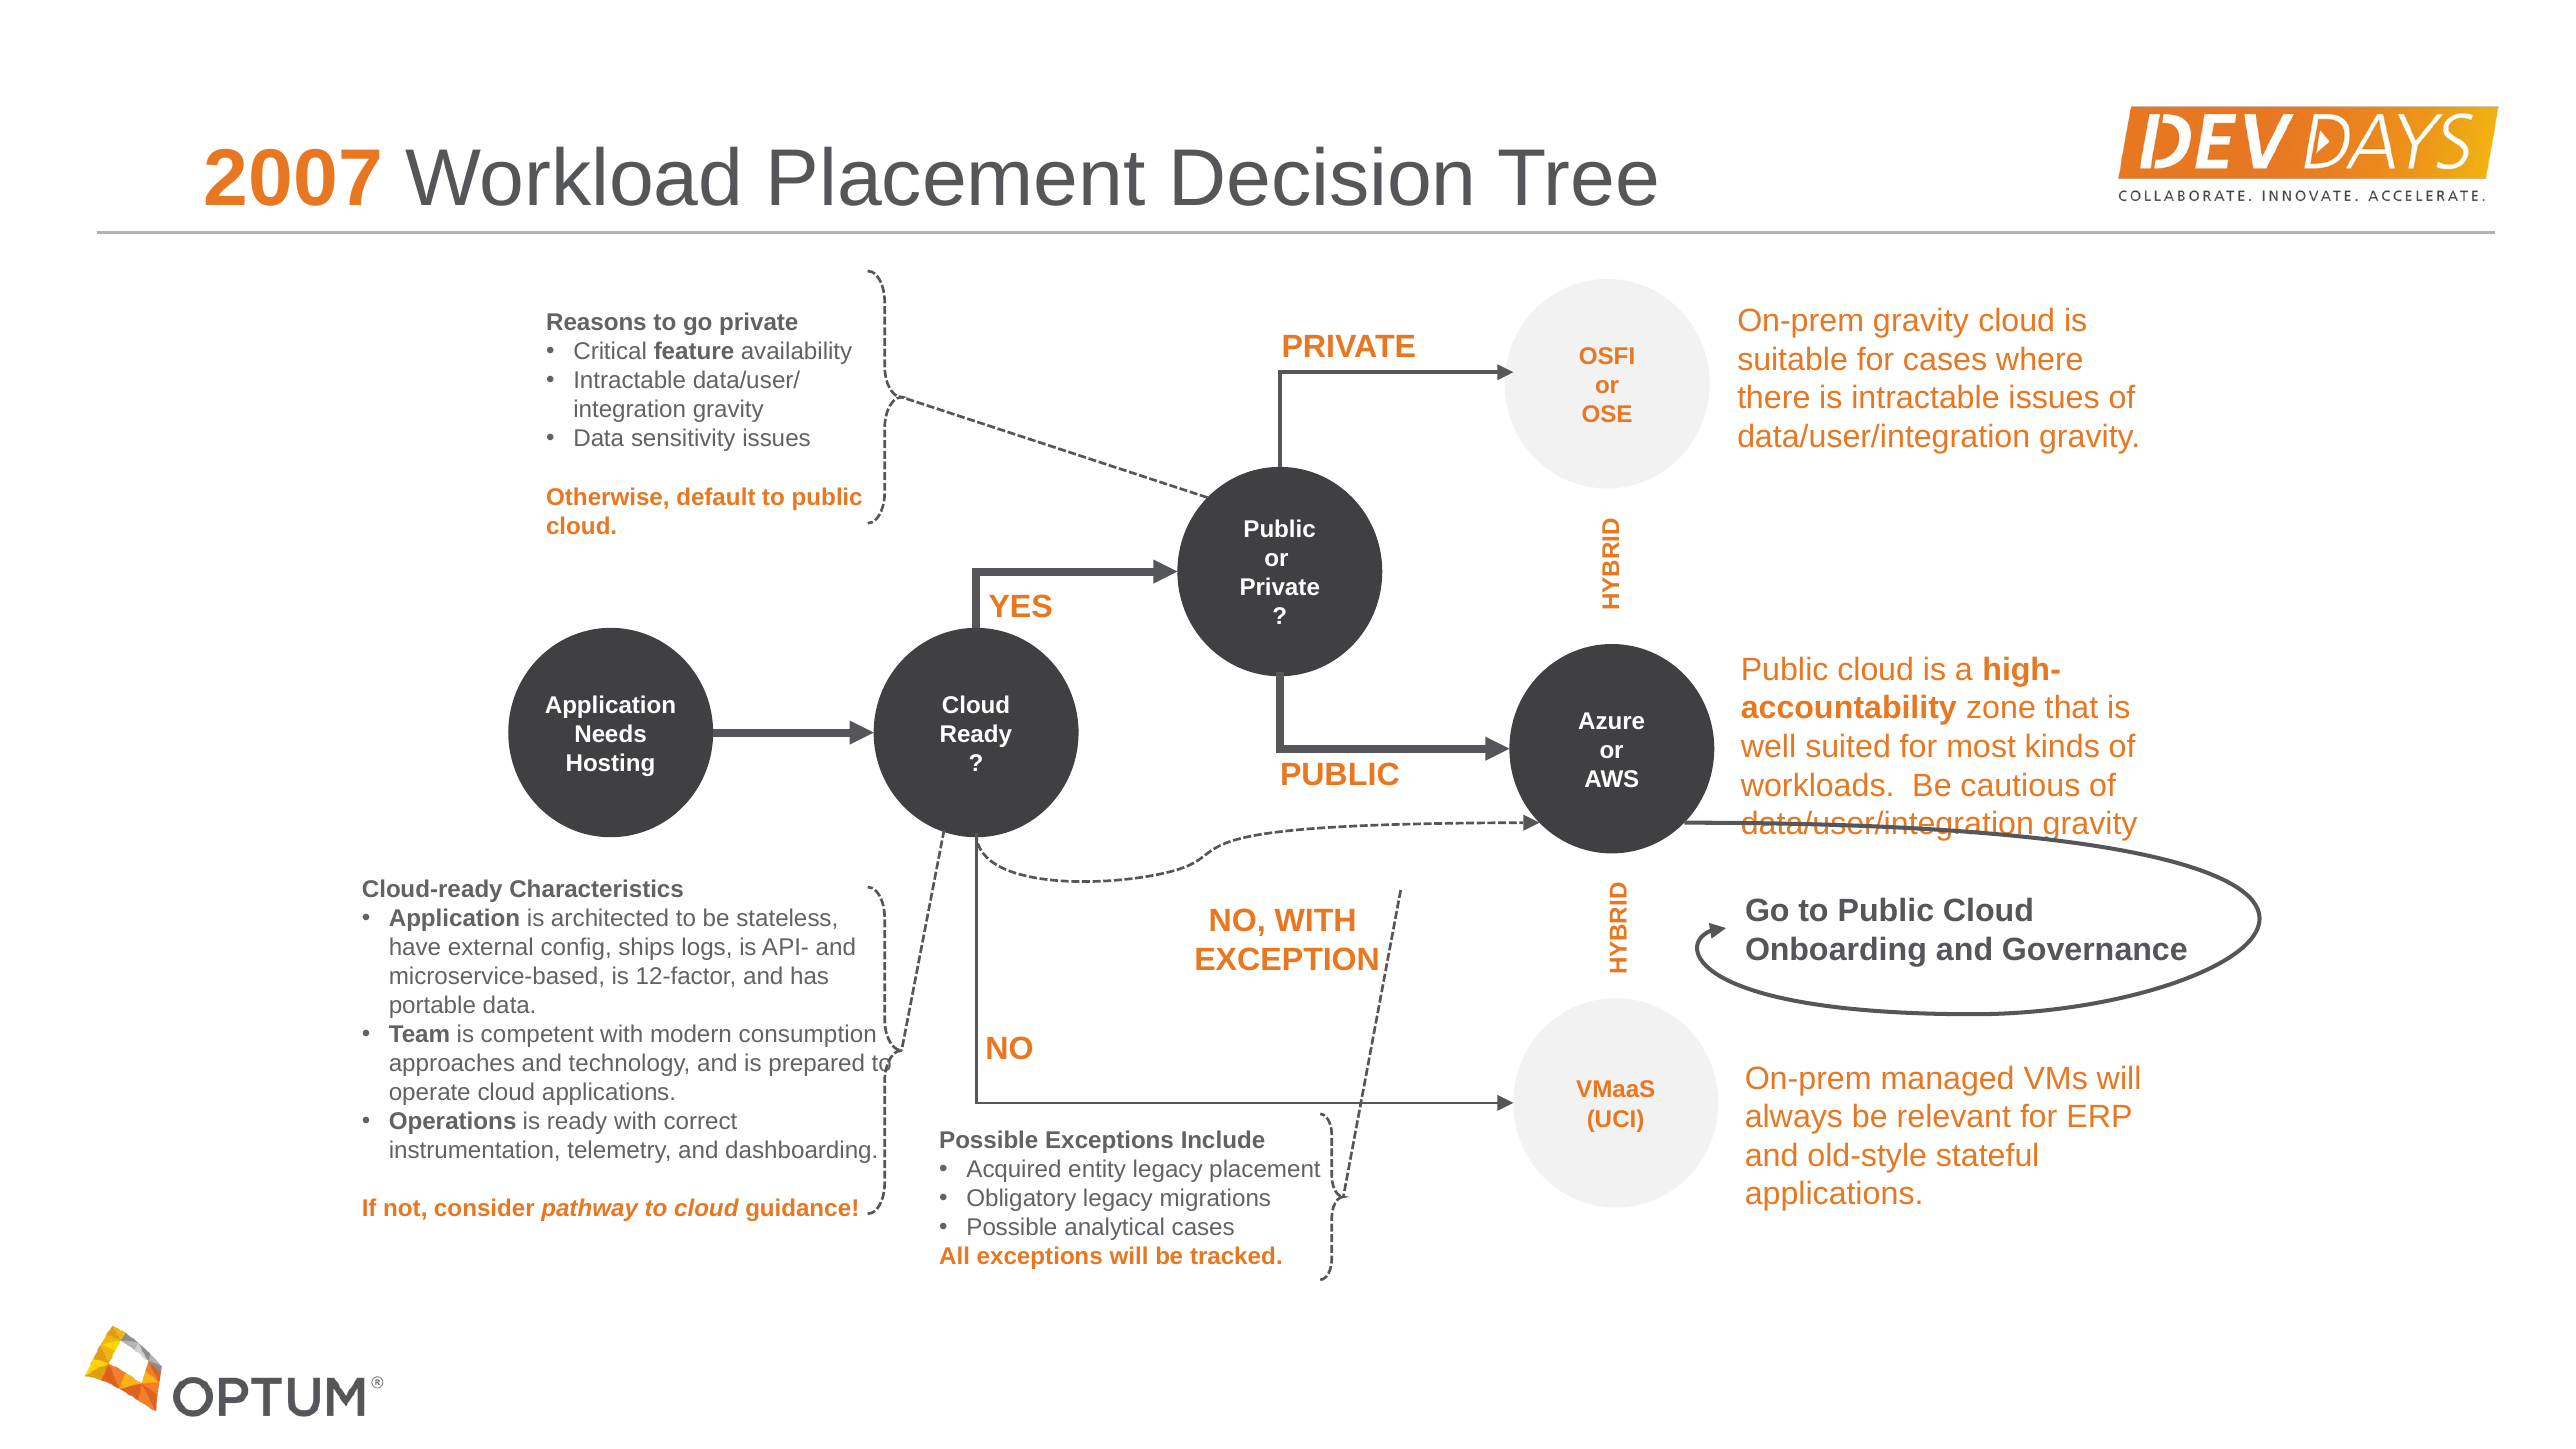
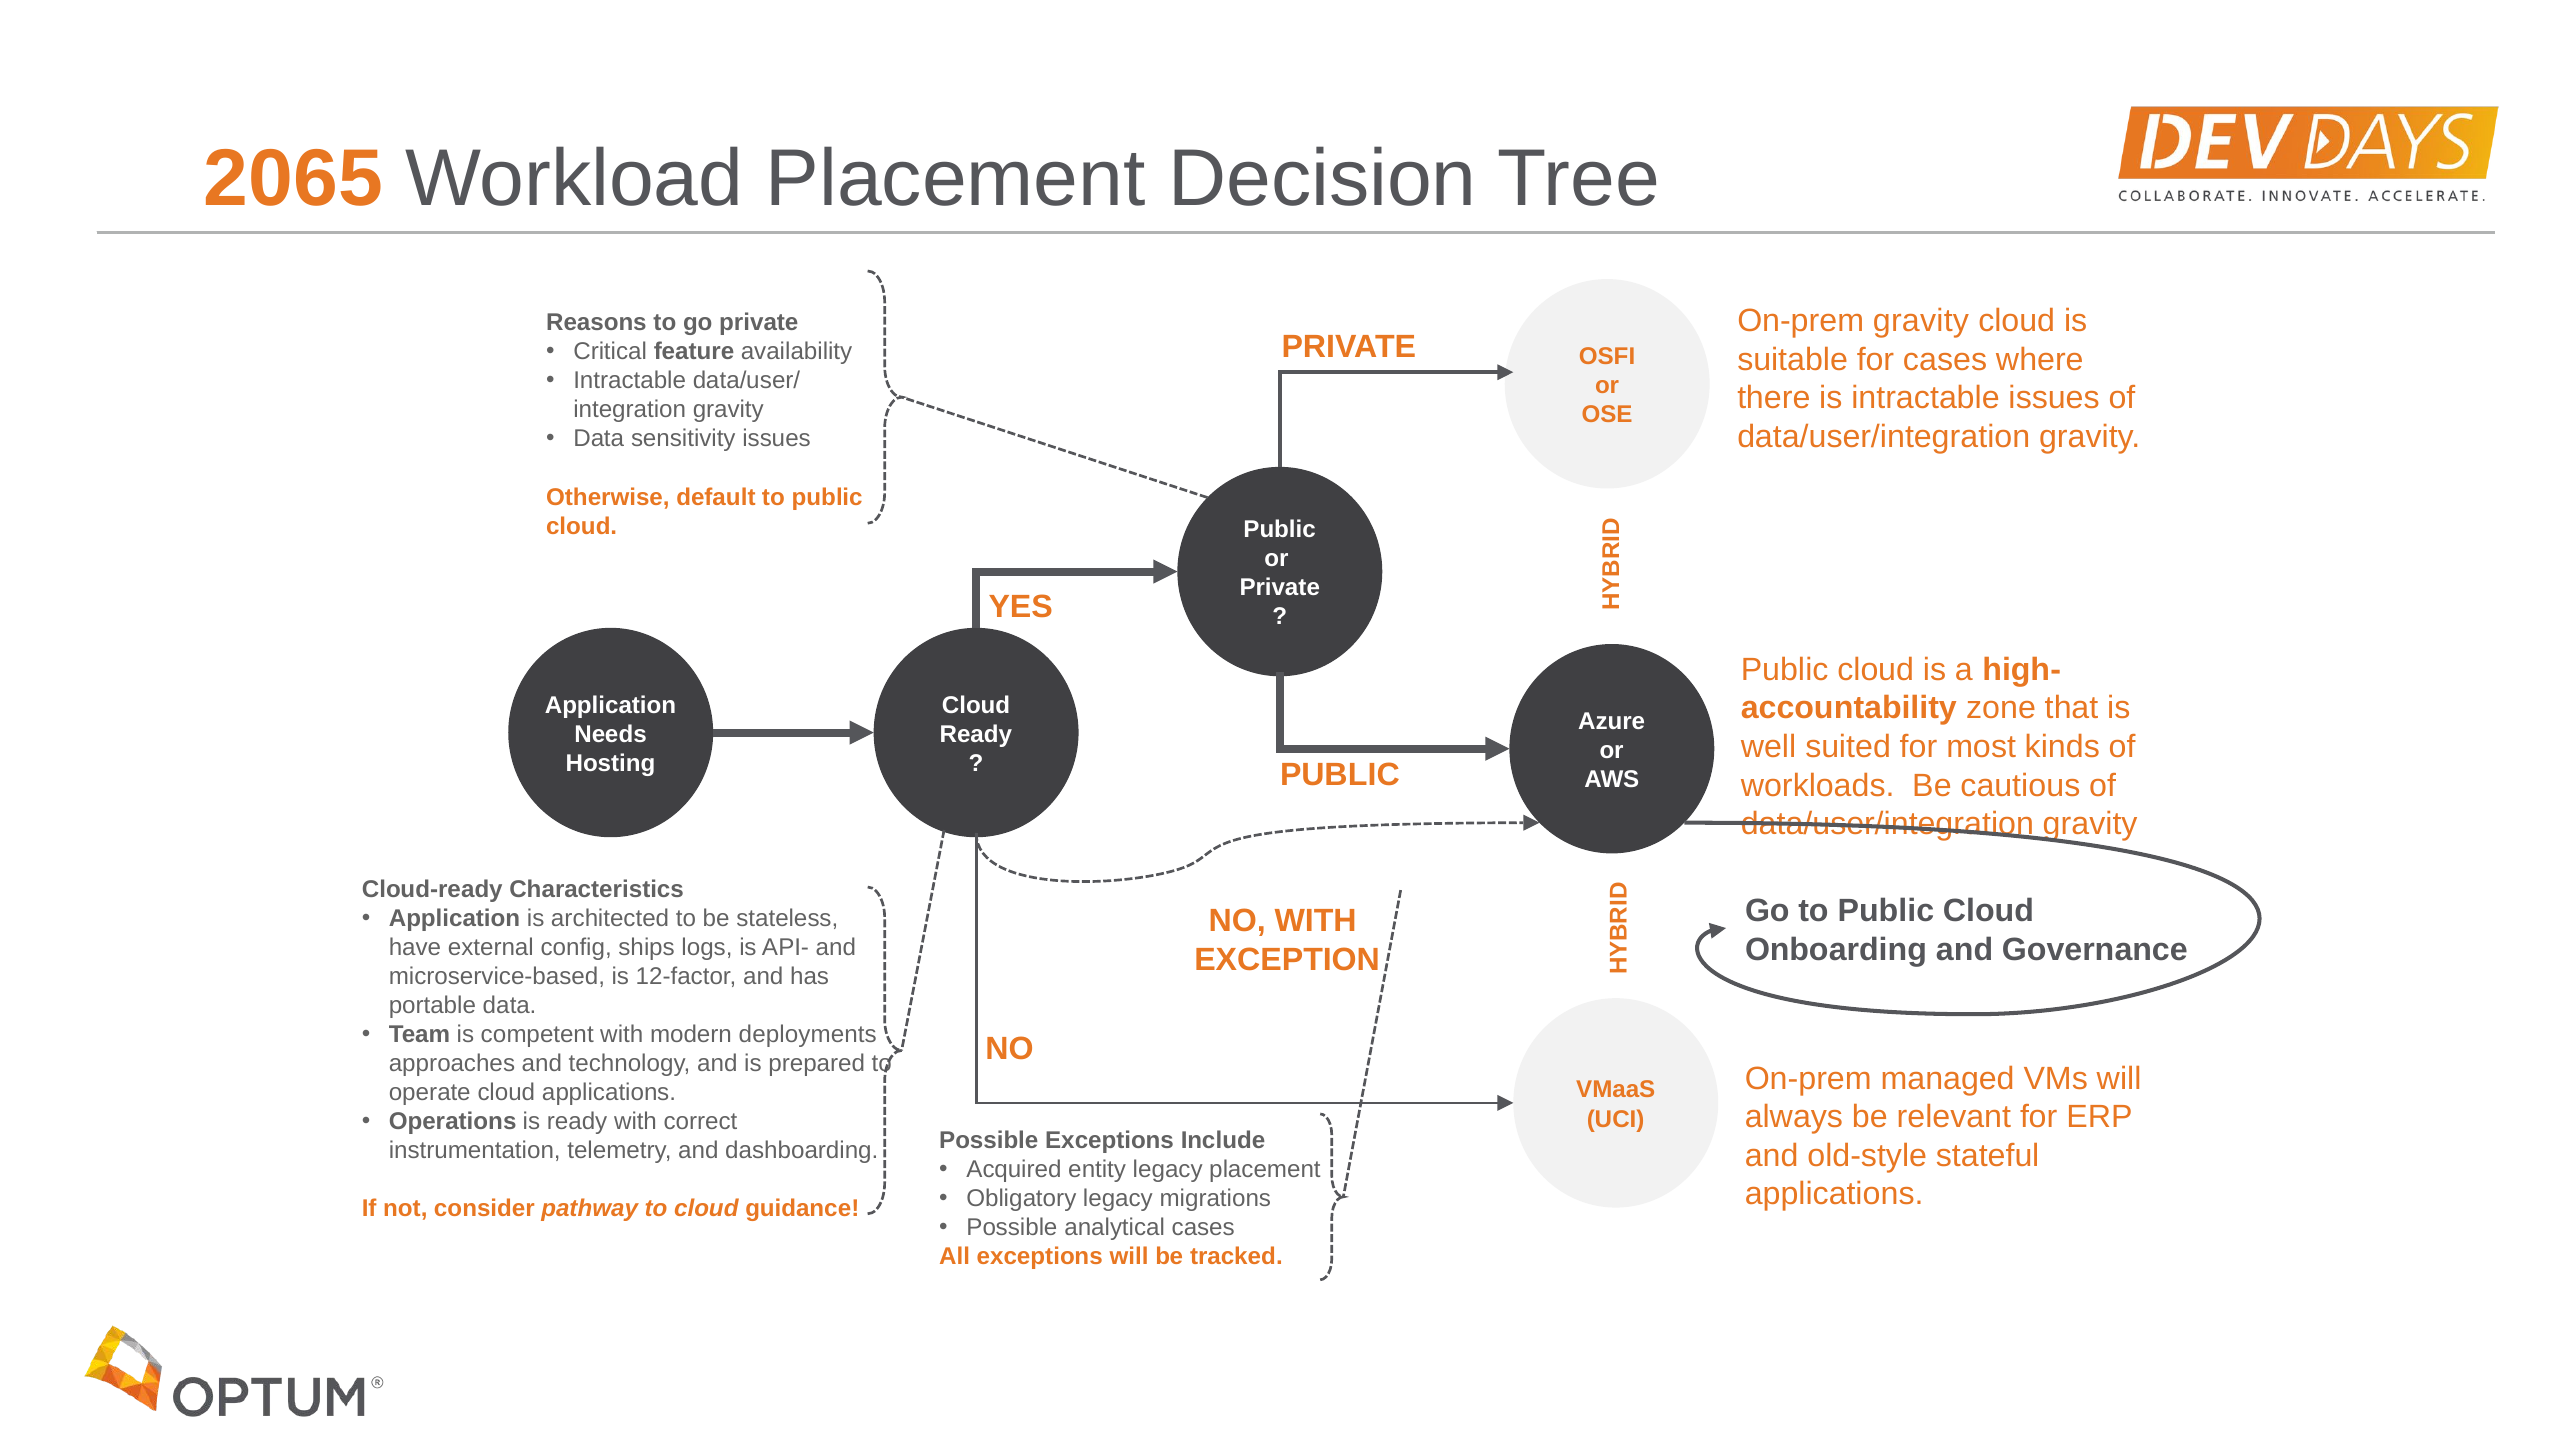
2007: 2007 -> 2065
consumption: consumption -> deployments
